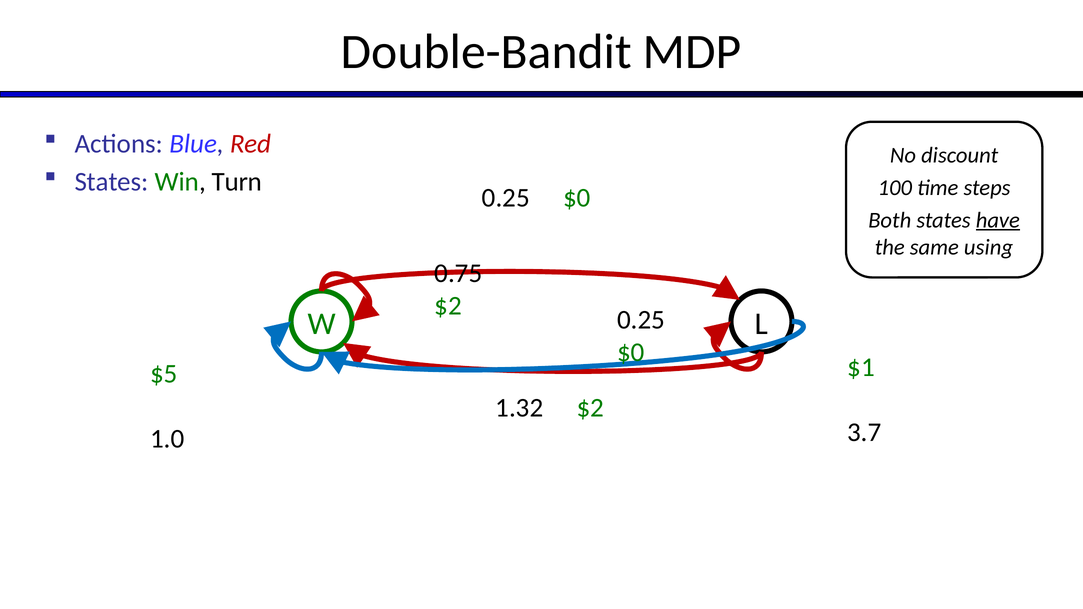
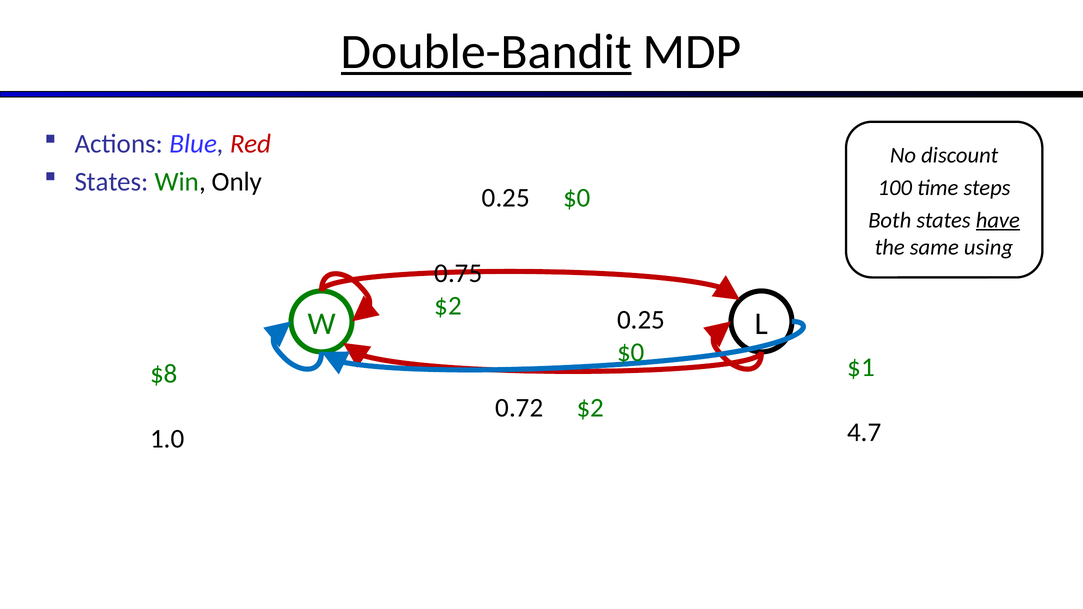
Double-Bandit underline: none -> present
Turn: Turn -> Only
$5: $5 -> $8
1.32: 1.32 -> 0.72
3.7: 3.7 -> 4.7
